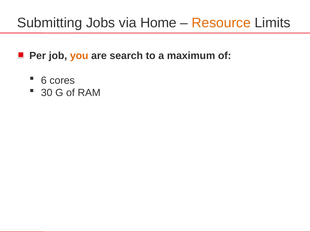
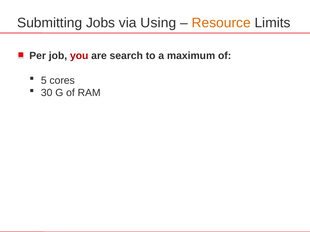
Home: Home -> Using
you colour: orange -> red
6: 6 -> 5
